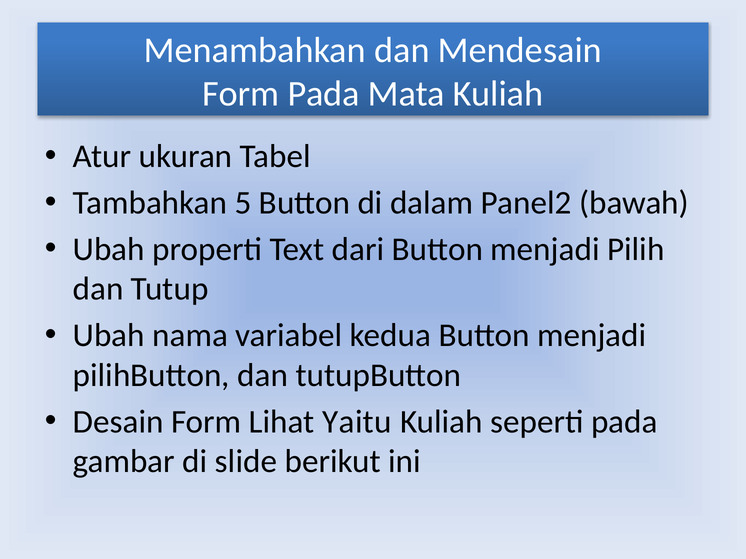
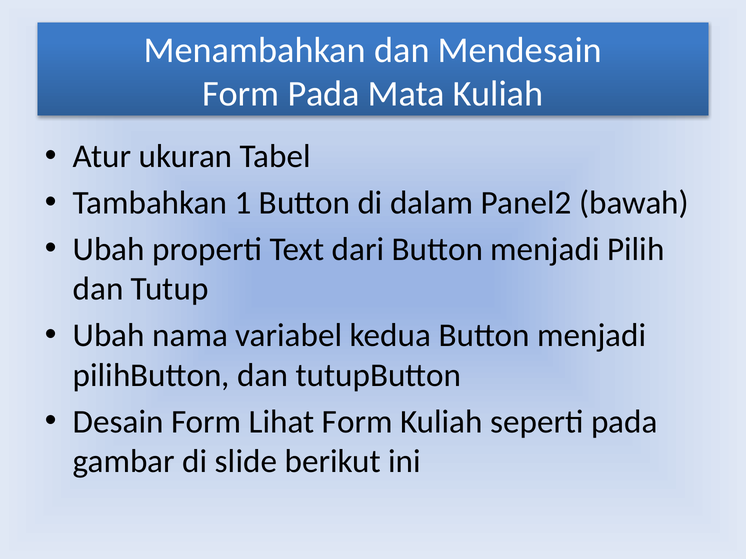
5: 5 -> 1
Lihat Yaitu: Yaitu -> Form
